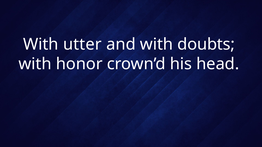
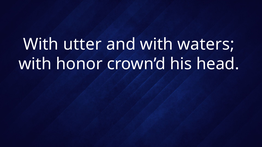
doubts: doubts -> waters
